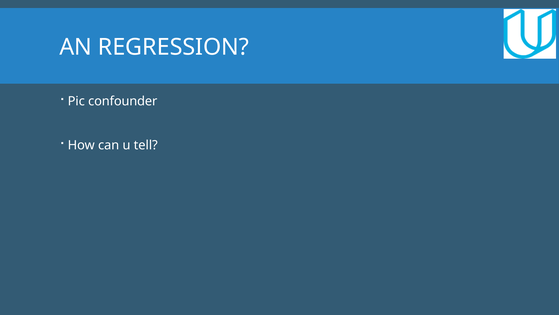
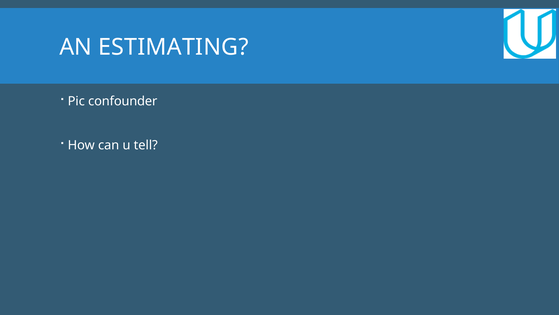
REGRESSION: REGRESSION -> ESTIMATING
